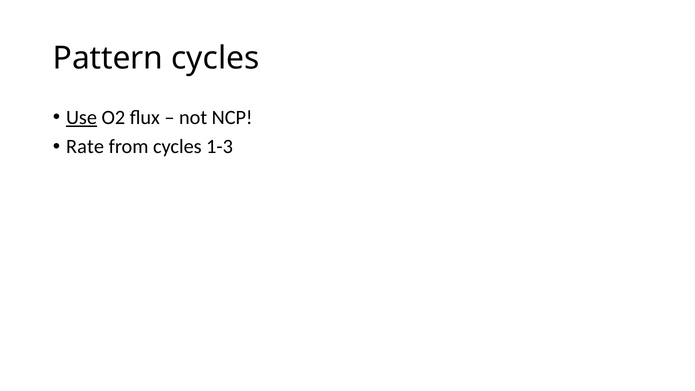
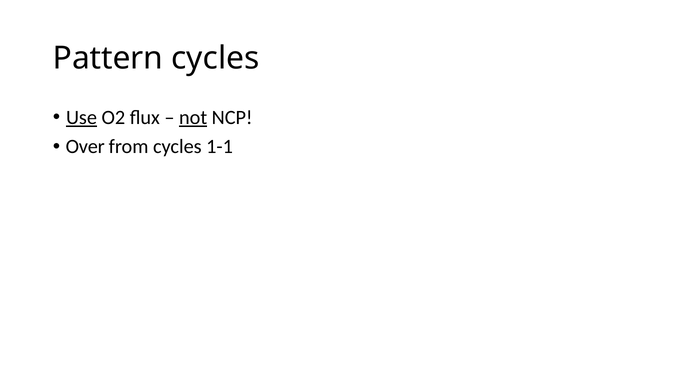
not underline: none -> present
Rate: Rate -> Over
1-3: 1-3 -> 1-1
